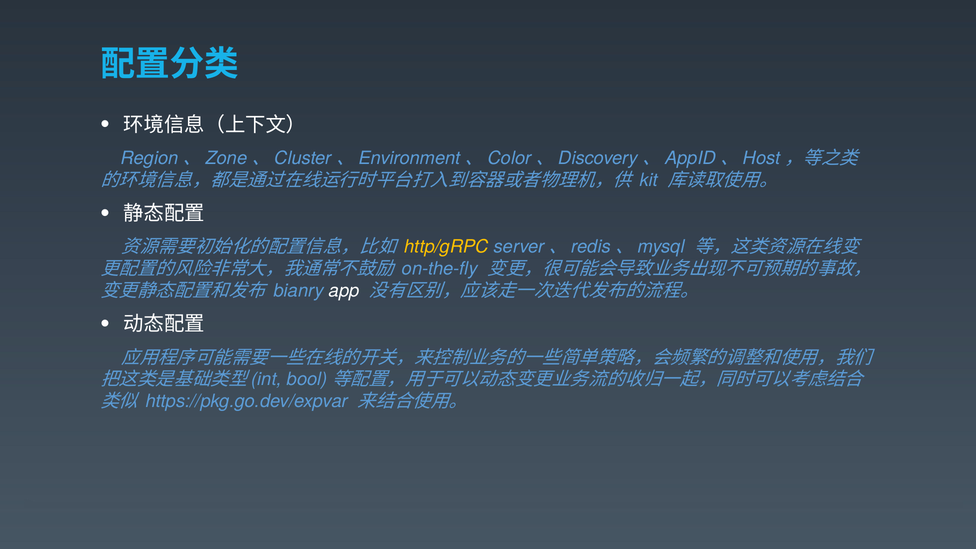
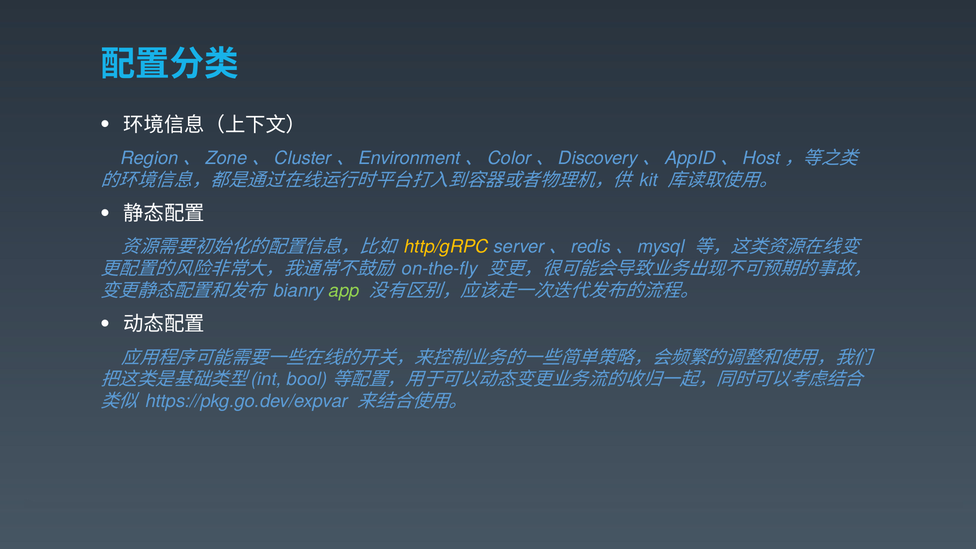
app colour: white -> light green
